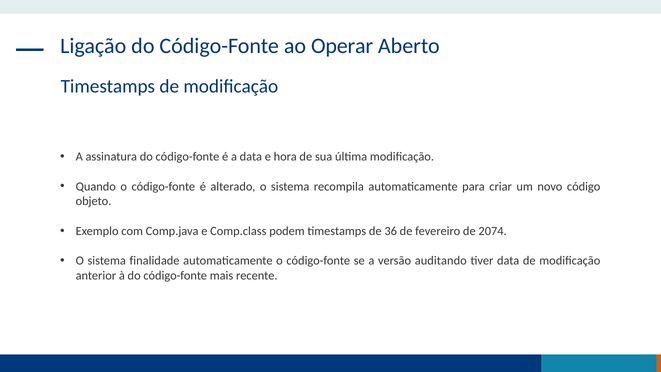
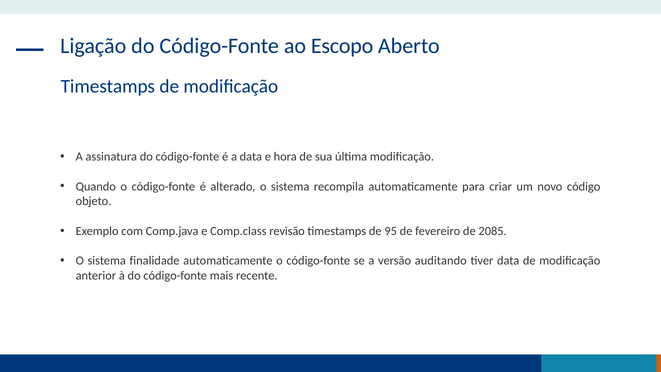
Operar: Operar -> Escopo
podem: podem -> revisão
36: 36 -> 95
2074: 2074 -> 2085
